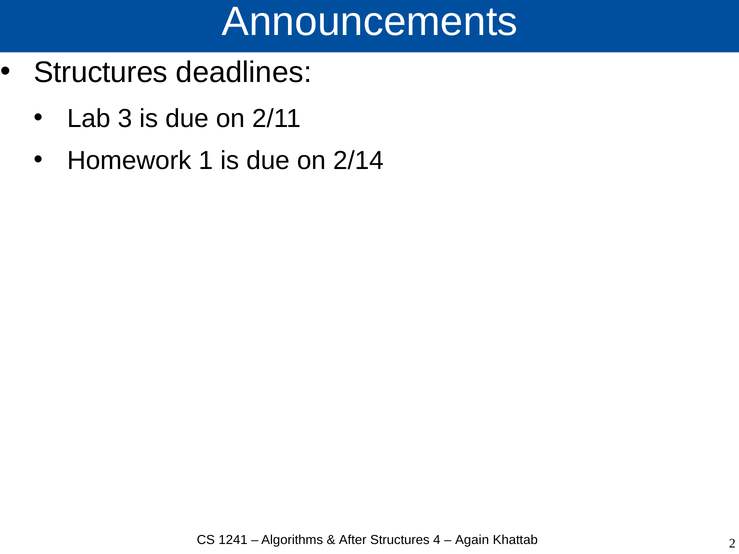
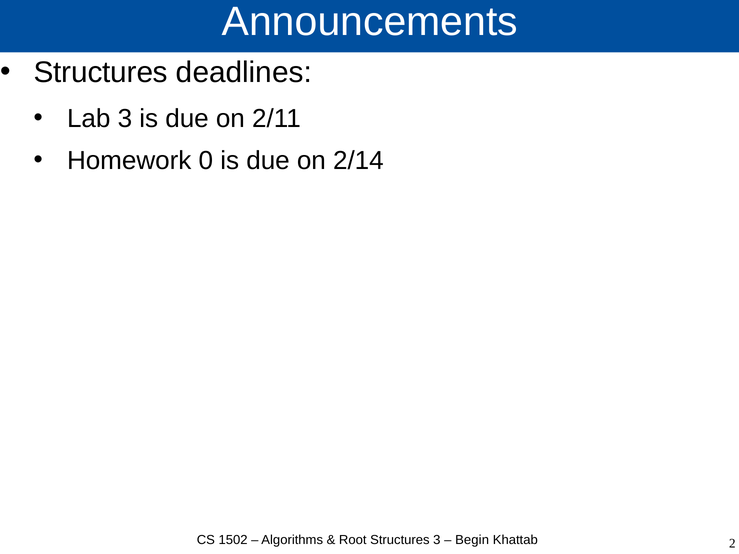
1: 1 -> 0
1241: 1241 -> 1502
After: After -> Root
Structures 4: 4 -> 3
Again: Again -> Begin
